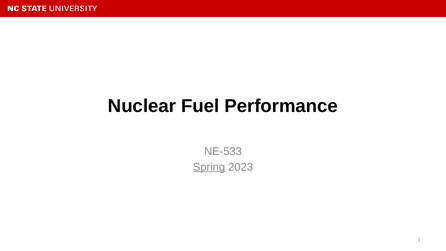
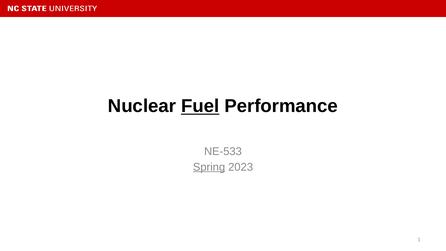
Fuel underline: none -> present
